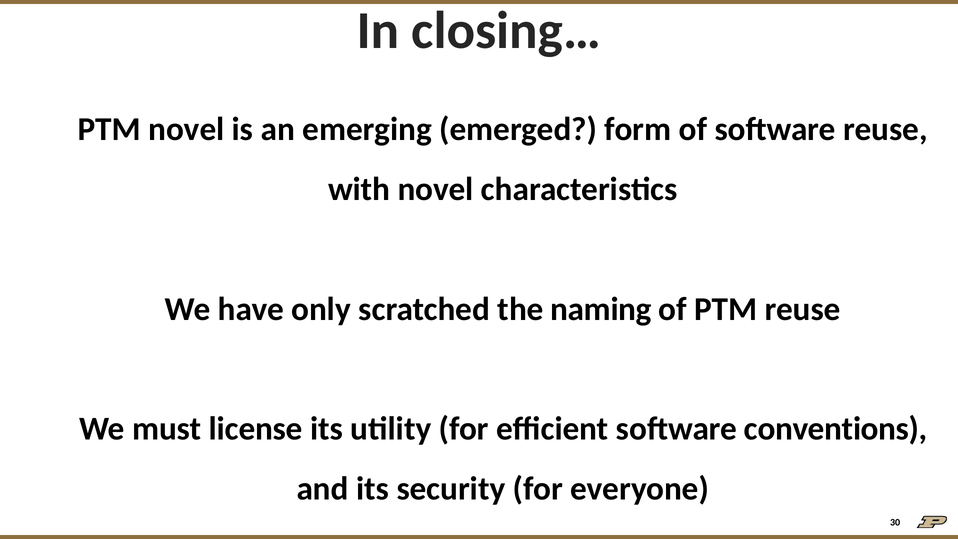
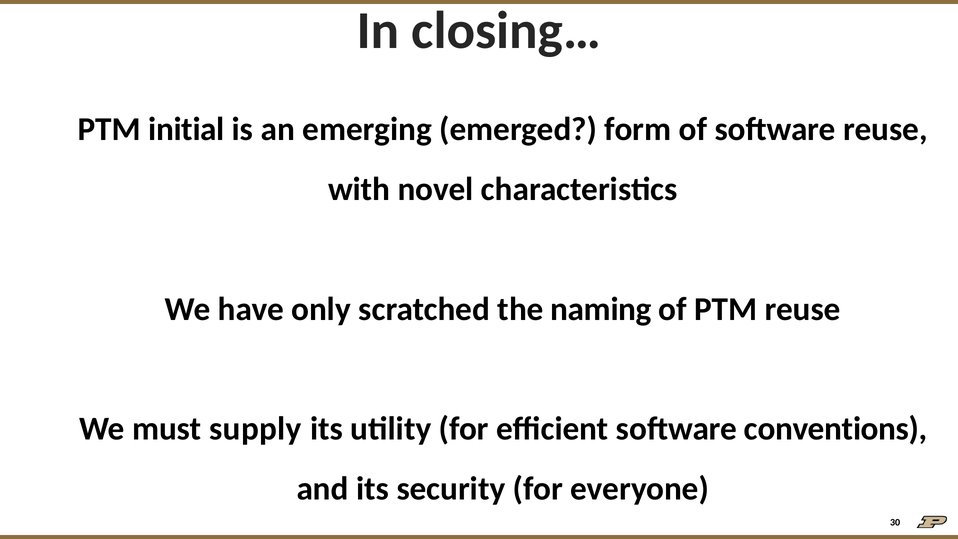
PTM novel: novel -> initial
license: license -> supply
